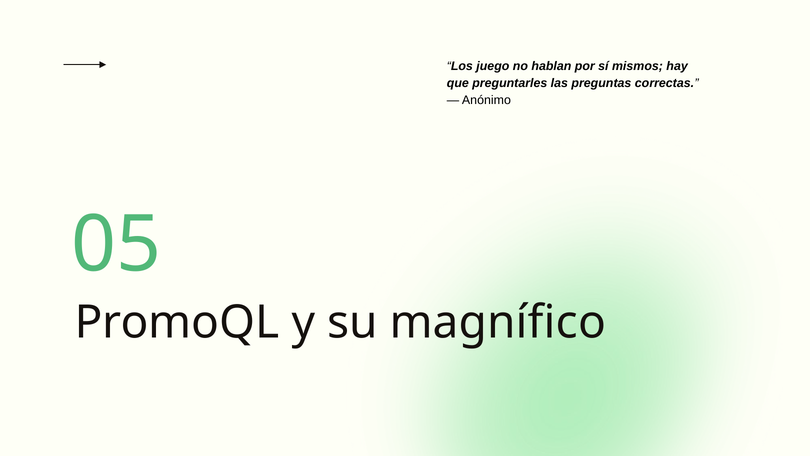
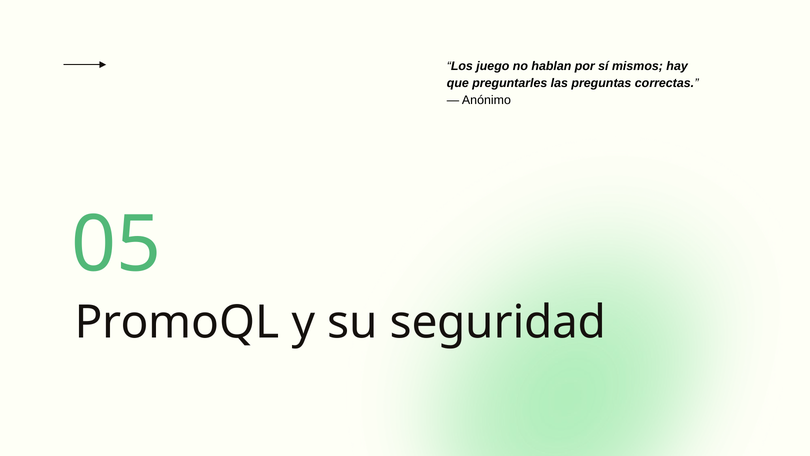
magnífico: magnífico -> seguridad
